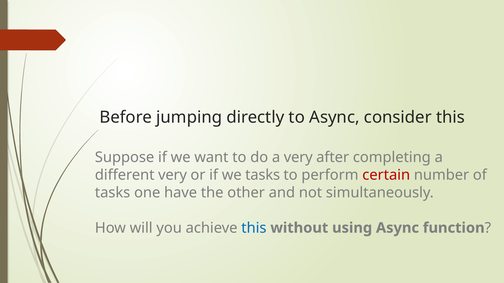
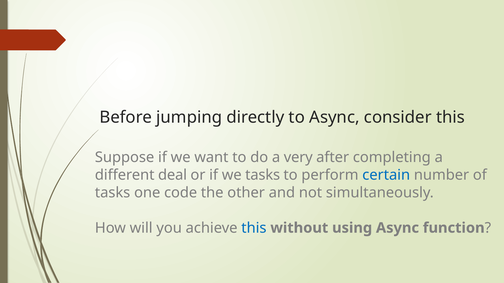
different very: very -> deal
certain colour: red -> blue
have: have -> code
